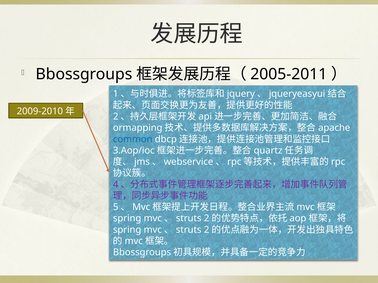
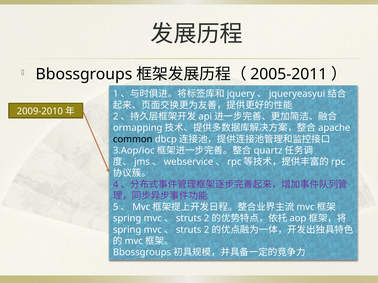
common colour: blue -> black
